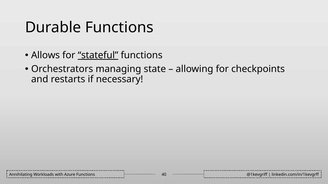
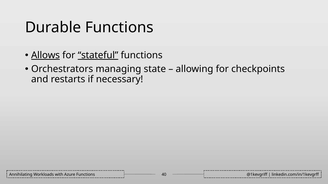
Allows underline: none -> present
